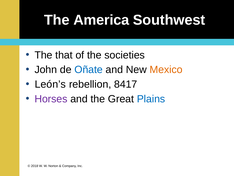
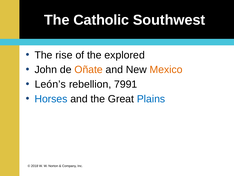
America: America -> Catholic
that: that -> rise
societies: societies -> explored
Oñate colour: blue -> orange
8417: 8417 -> 7991
Horses colour: purple -> blue
